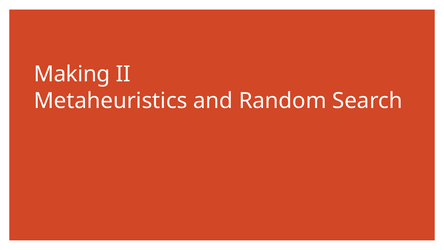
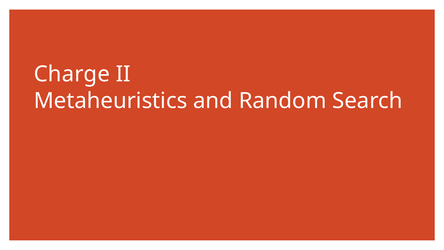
Making: Making -> Charge
